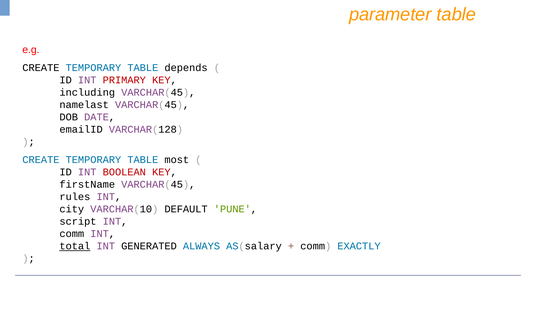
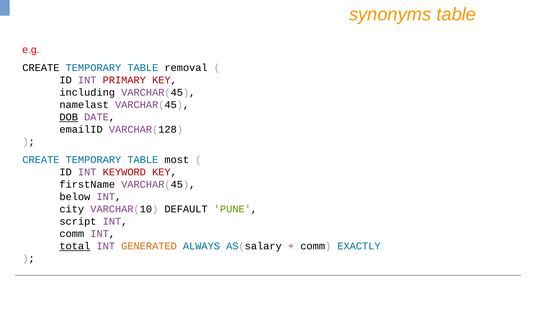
parameter: parameter -> synonyms
depends: depends -> removal
DOB underline: none -> present
BOOLEAN: BOOLEAN -> KEYWORD
rules: rules -> below
GENERATED colour: black -> orange
